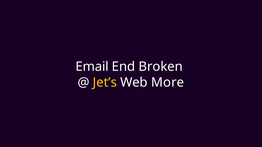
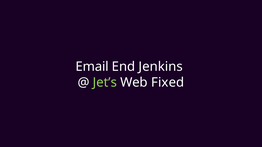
Broken: Broken -> Jenkins
Jet’s colour: yellow -> light green
More: More -> Fixed
